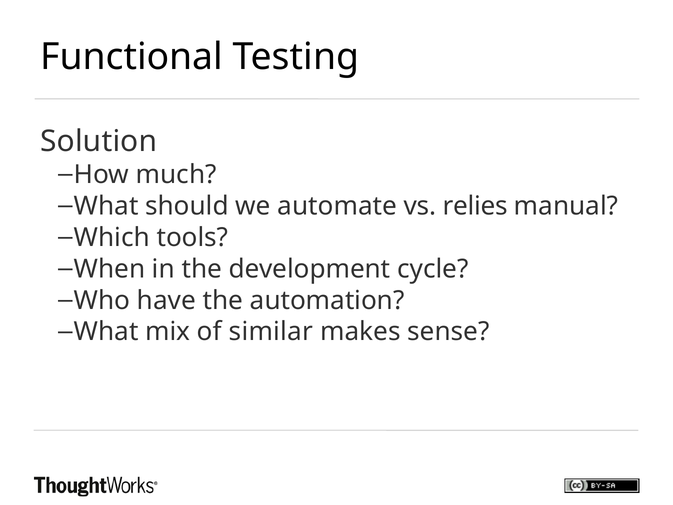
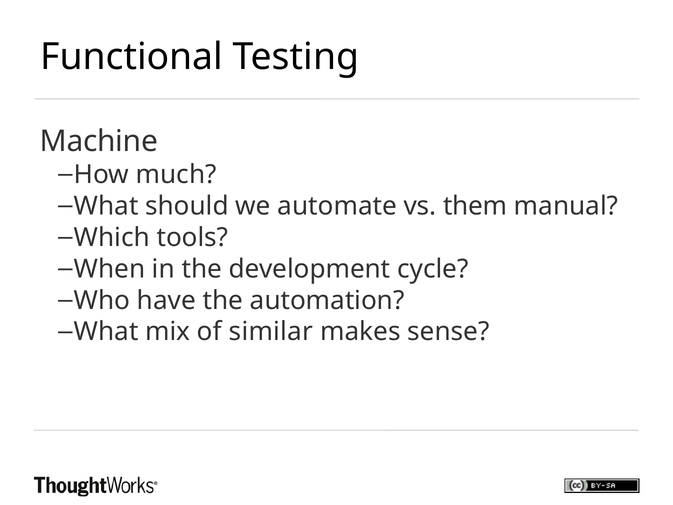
Solution: Solution -> Machine
relies: relies -> them
